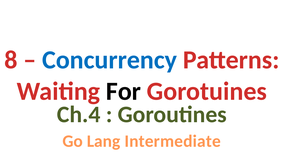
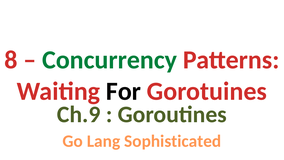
Concurrency colour: blue -> green
Ch.4: Ch.4 -> Ch.9
Intermediate: Intermediate -> Sophisticated
